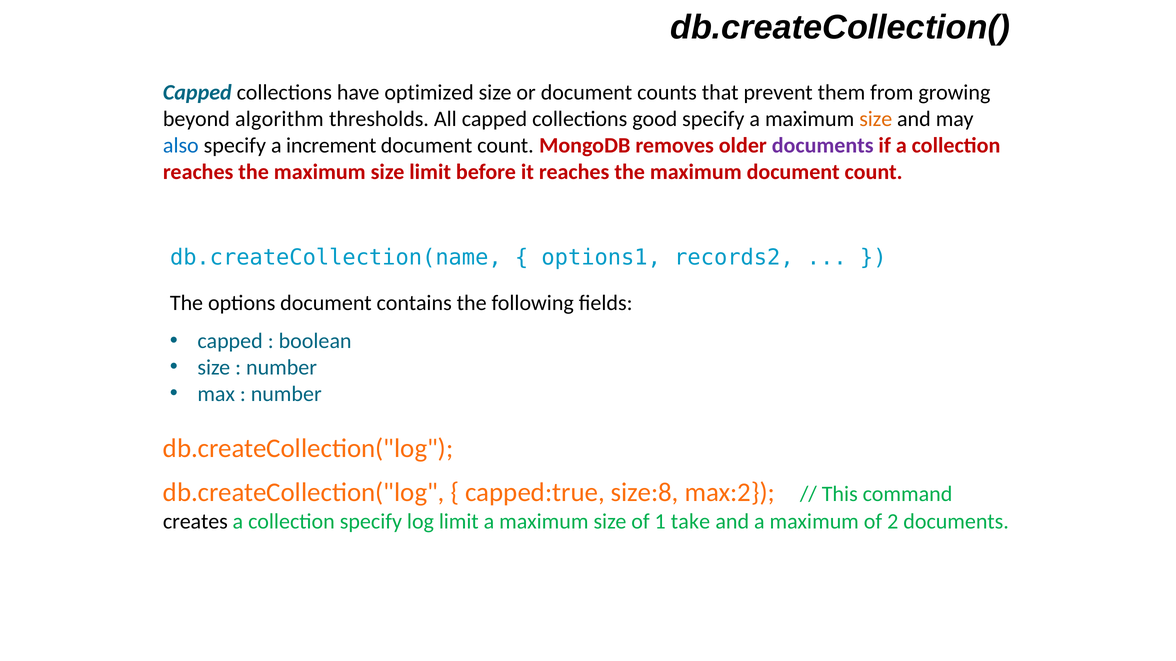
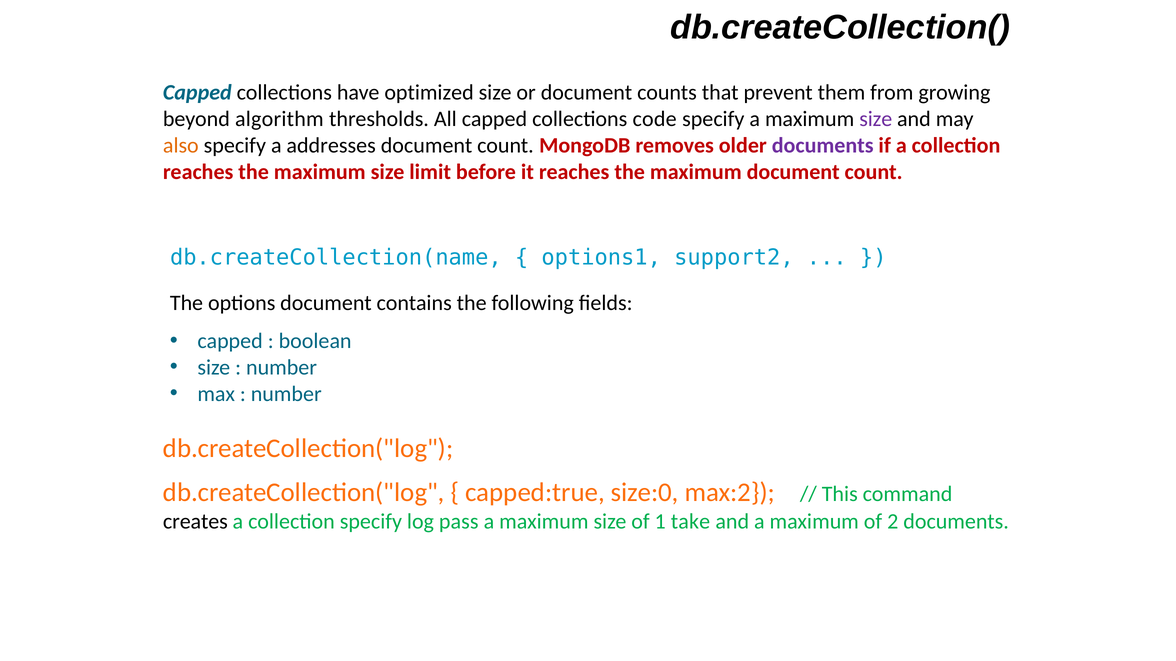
good: good -> code
size at (876, 119) colour: orange -> purple
also colour: blue -> orange
increment: increment -> addresses
records2: records2 -> support2
size:8: size:8 -> size:0
log limit: limit -> pass
